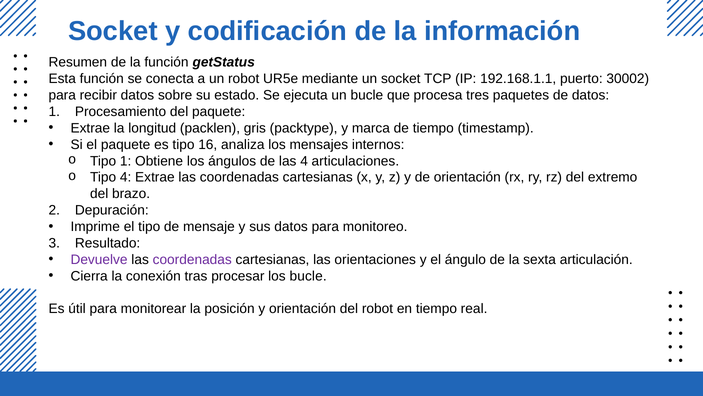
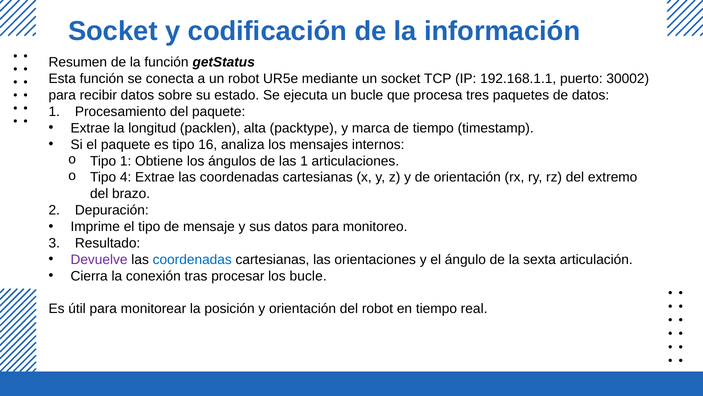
gris: gris -> alta
las 4: 4 -> 1
coordenadas at (192, 259) colour: purple -> blue
